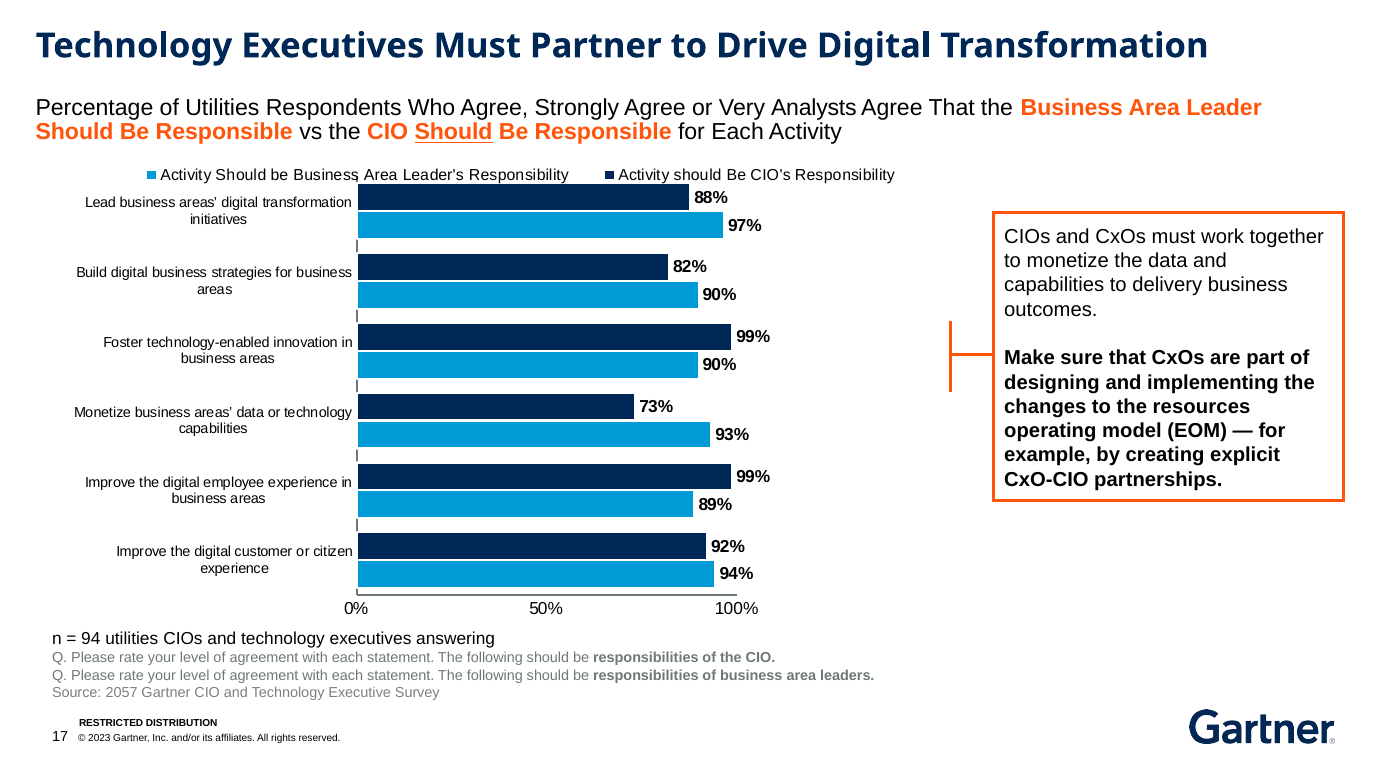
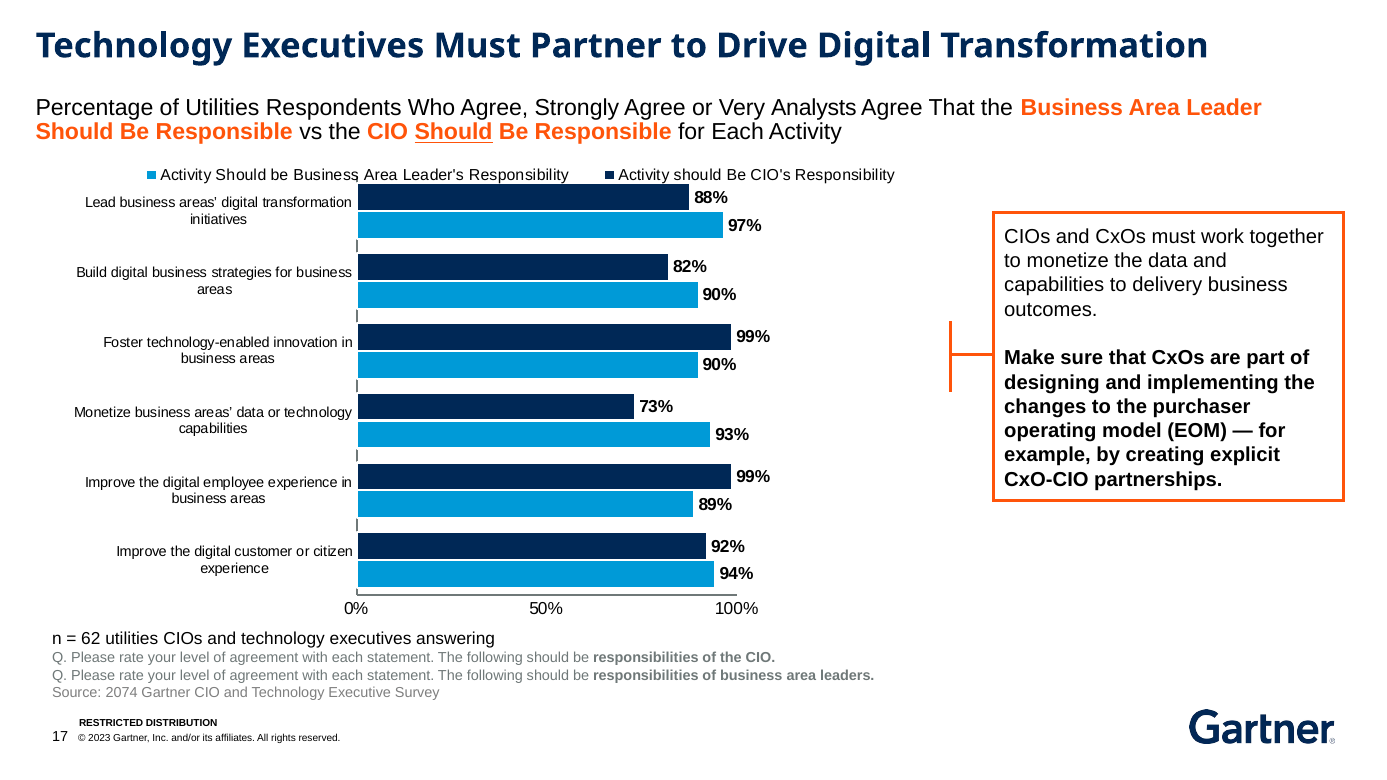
resources: resources -> purchaser
94: 94 -> 62
2057: 2057 -> 2074
